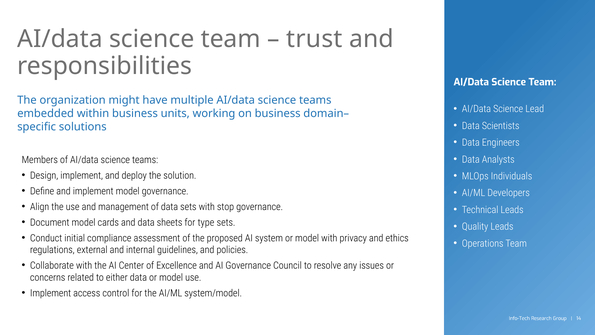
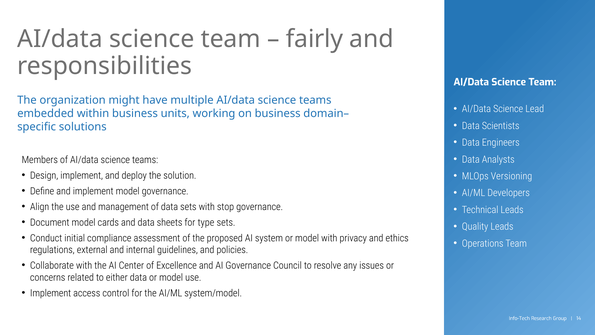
trust: trust -> fairly
Individuals: Individuals -> Versioning
